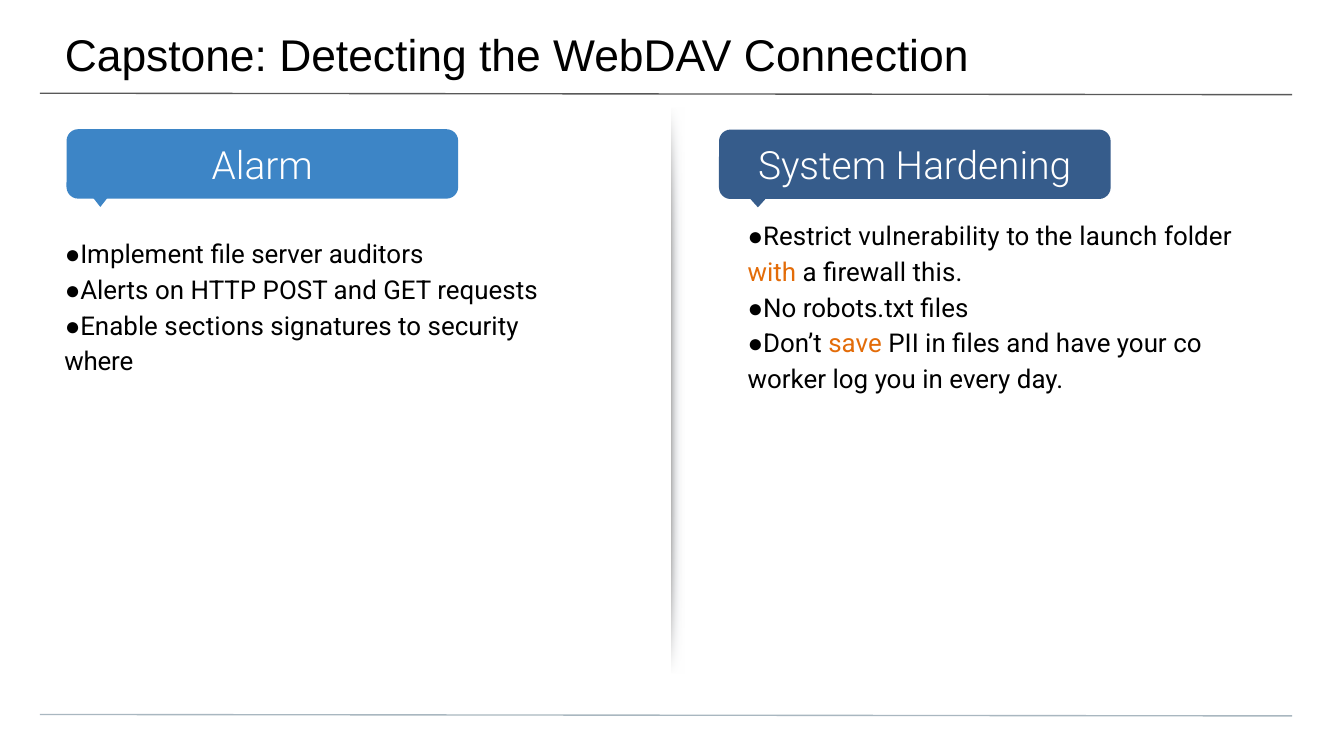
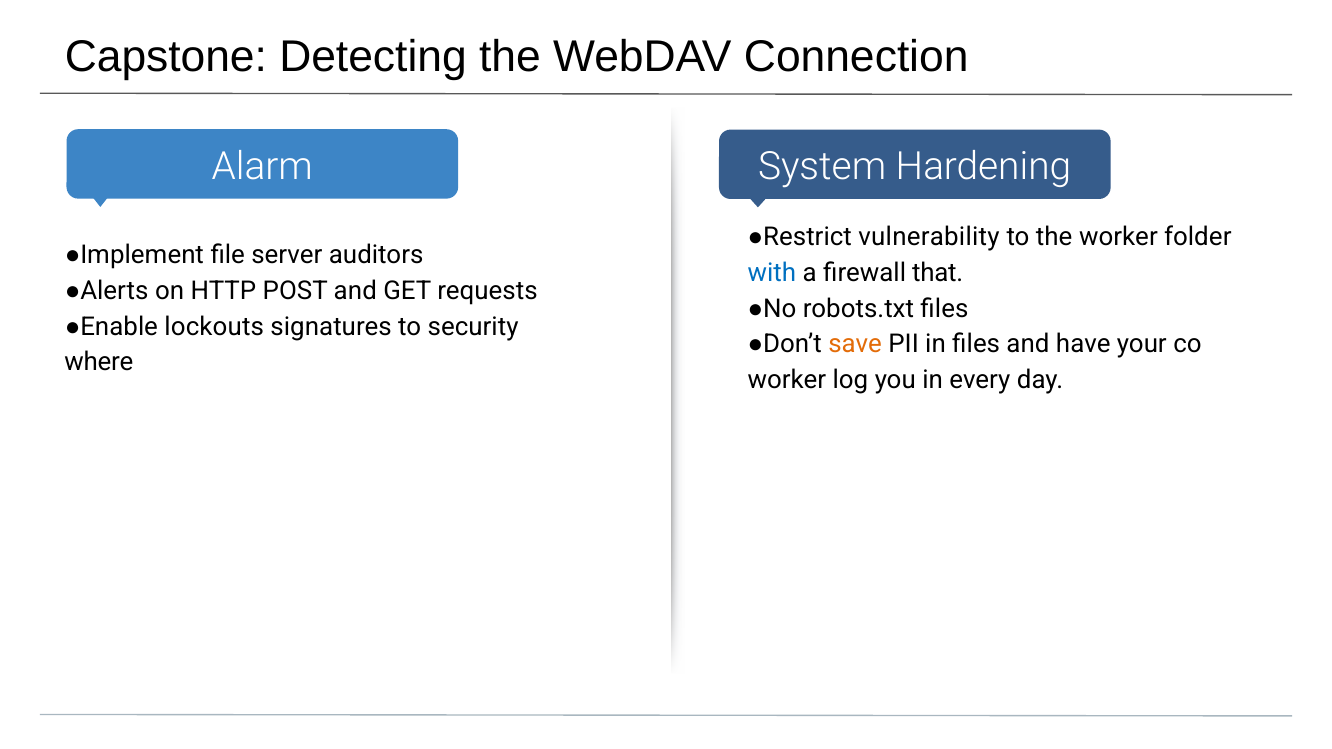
the launch: launch -> worker
with colour: orange -> blue
this: this -> that
sections: sections -> lockouts
